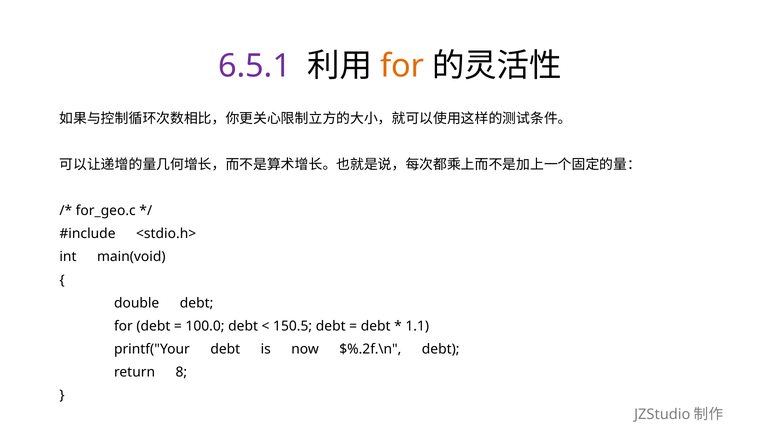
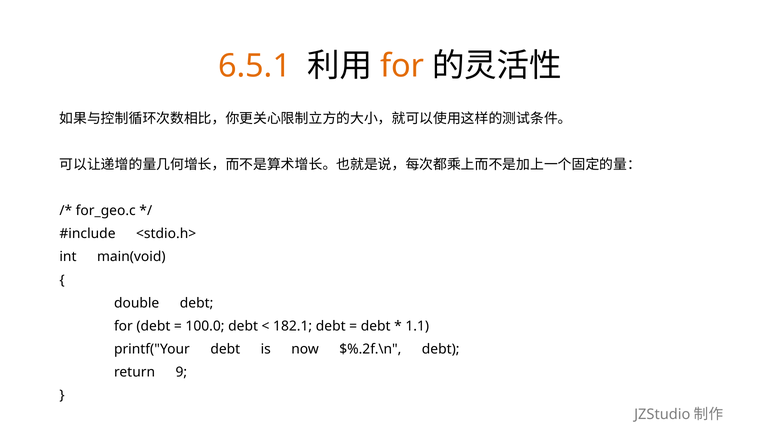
6.5.1 colour: purple -> orange
150.5: 150.5 -> 182.1
8: 8 -> 9
